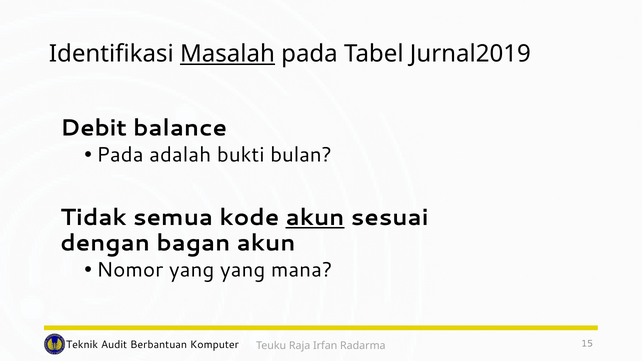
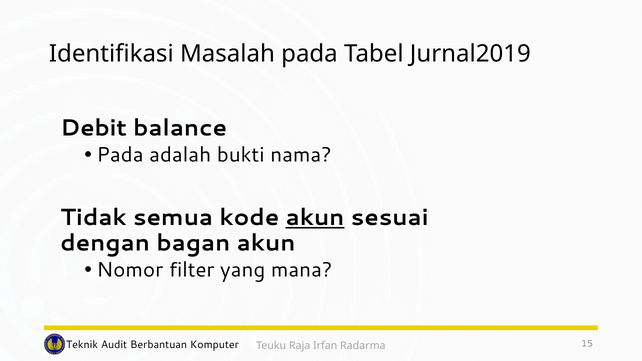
Masalah underline: present -> none
bulan: bulan -> nama
Nomor yang: yang -> filter
